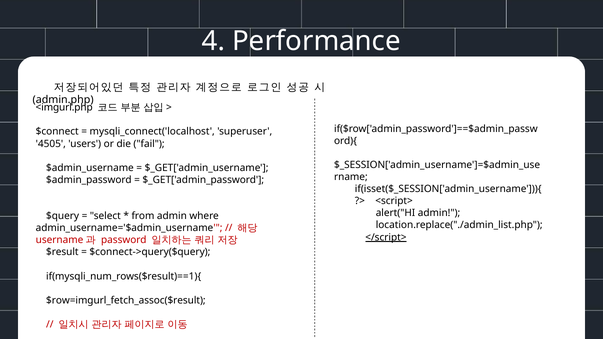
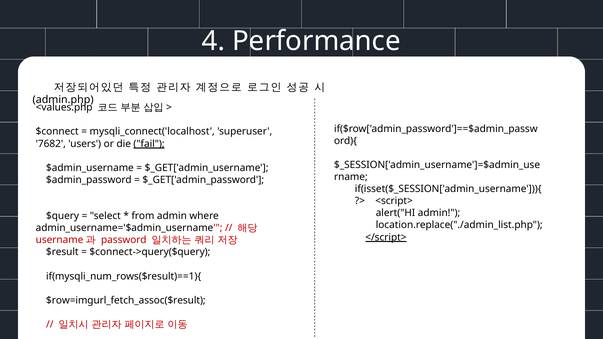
<imgurl.php: <imgurl.php -> <values.php
4505: 4505 -> 7682
fail underline: none -> present
